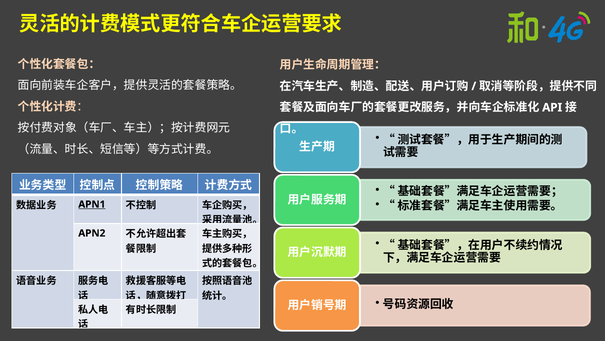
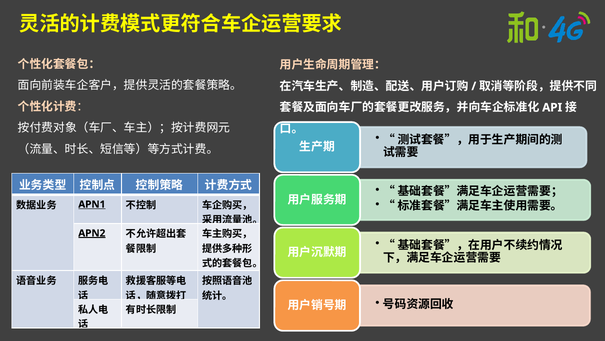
APN2 underline: none -> present
